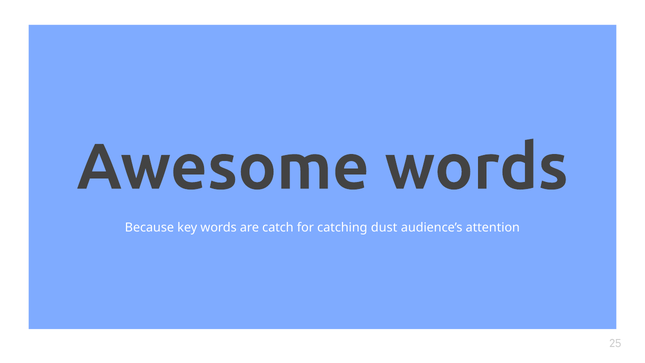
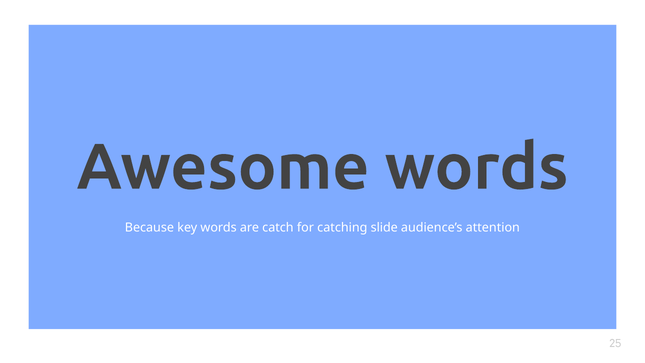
dust: dust -> slide
